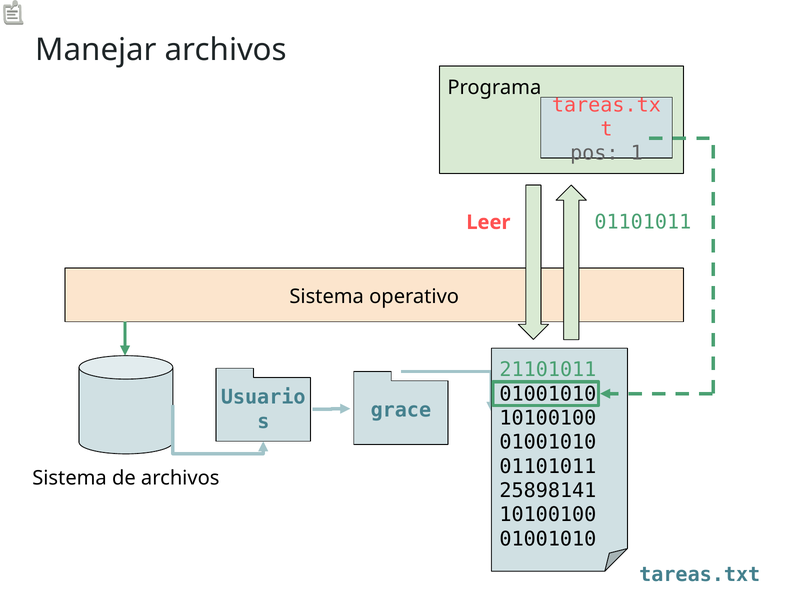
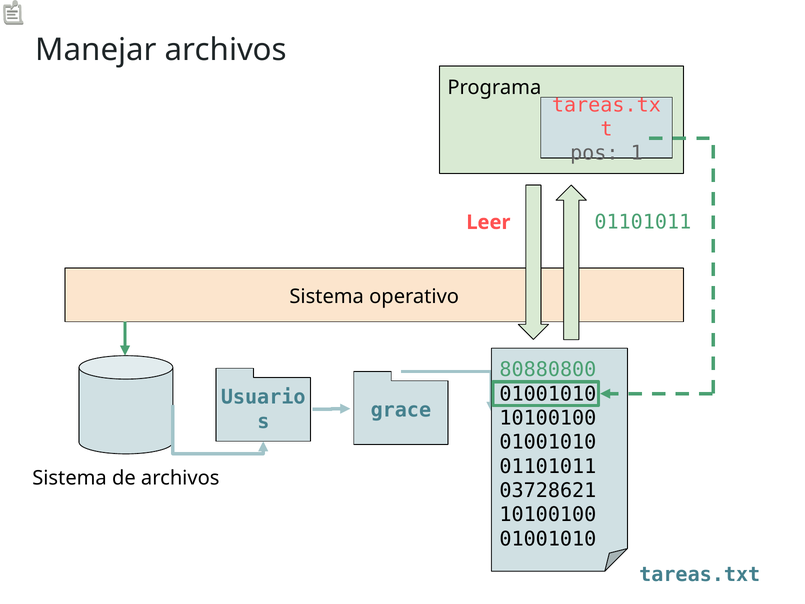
21101011: 21101011 -> 80880800
25898141: 25898141 -> 03728621
